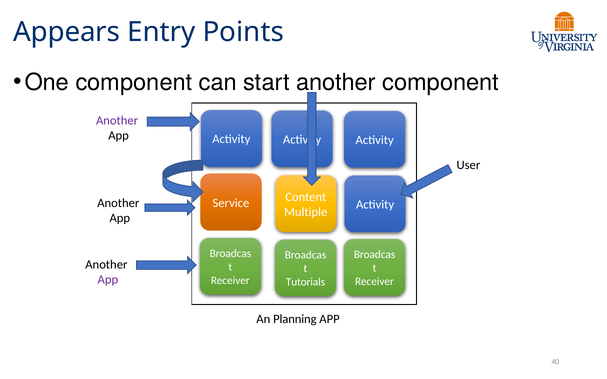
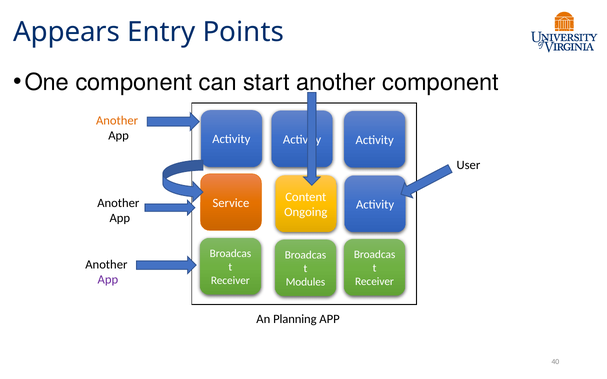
Another at (117, 121) colour: purple -> orange
Multiple: Multiple -> Ongoing
Tutorials: Tutorials -> Modules
